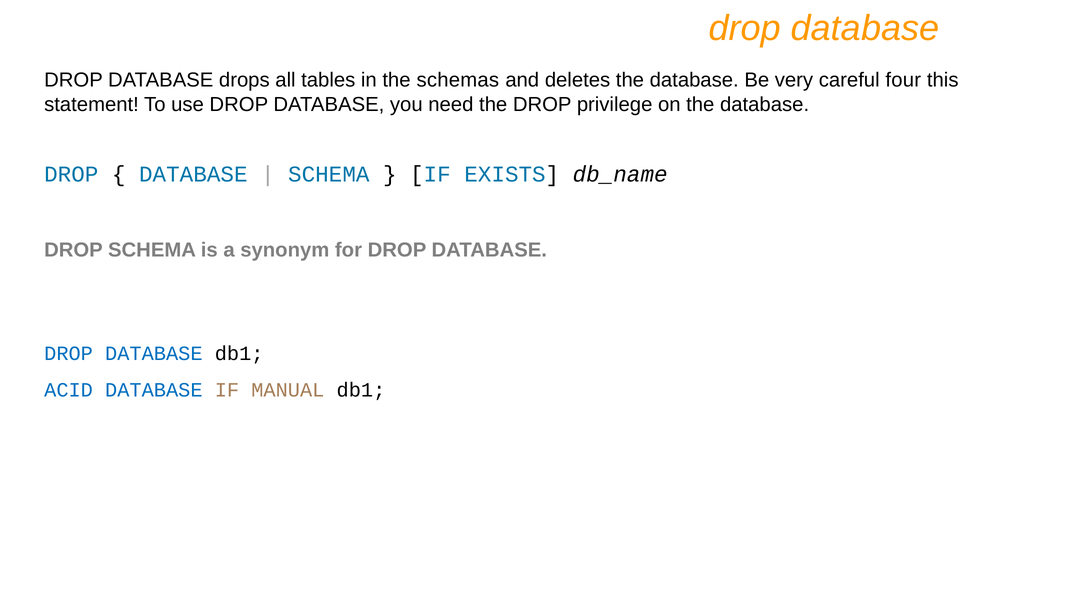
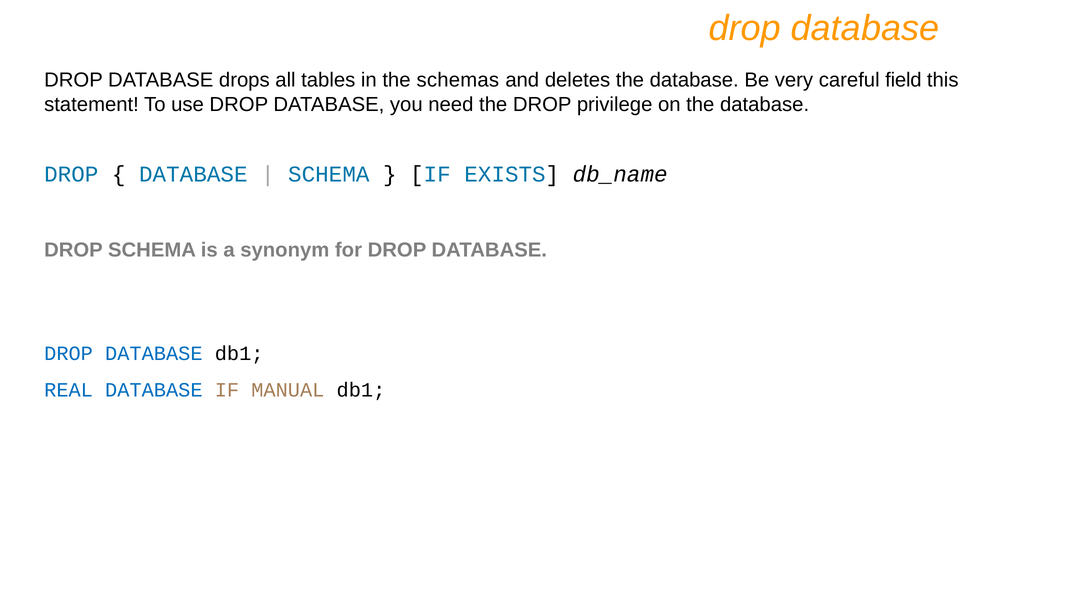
four: four -> field
ACID: ACID -> REAL
